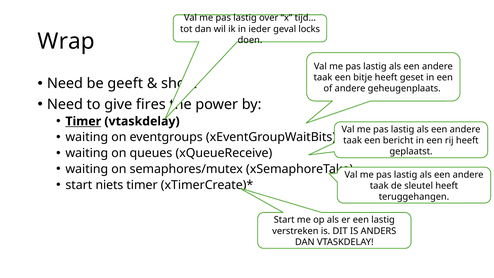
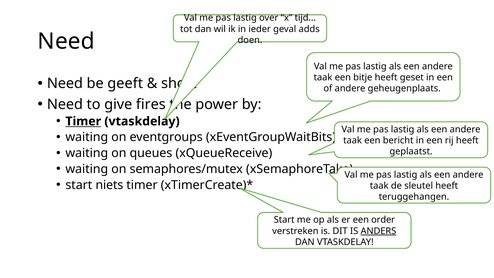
locks: locks -> adds
Wrap at (66, 41): Wrap -> Need
een lastig: lastig -> order
ANDERS underline: none -> present
